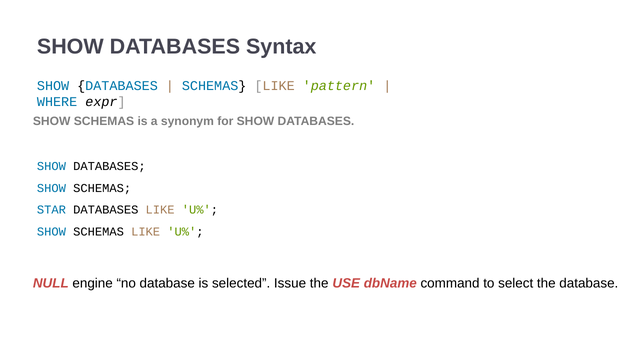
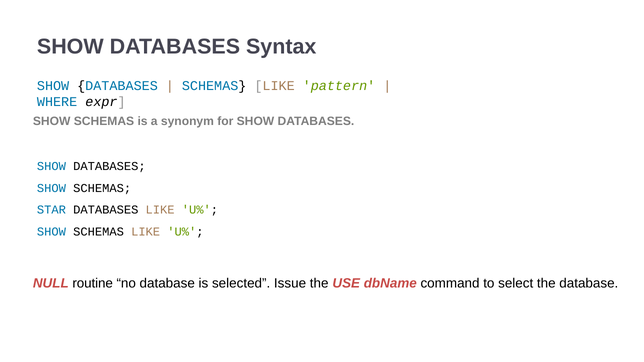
engine: engine -> routine
